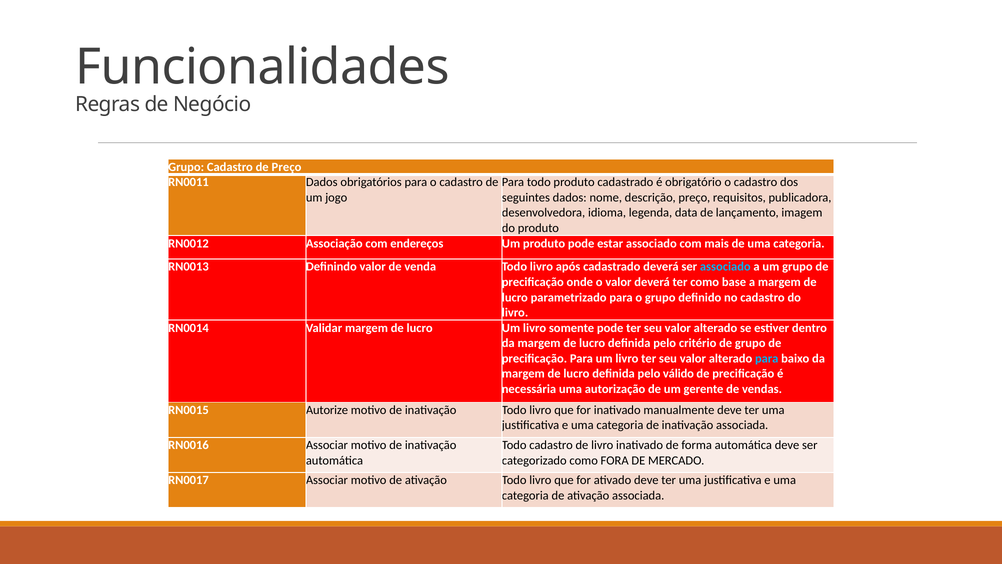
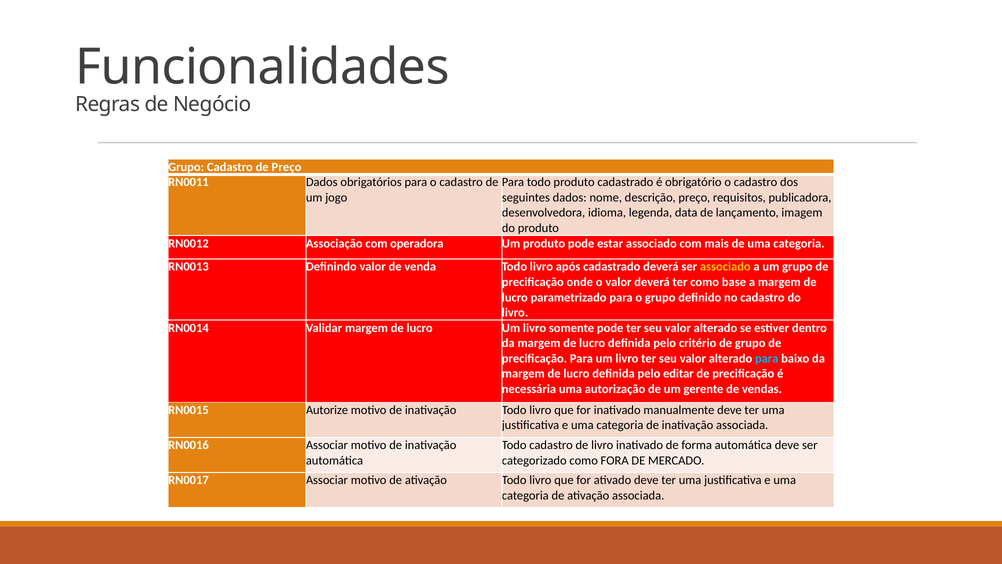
endereços: endereços -> operadora
associado at (725, 267) colour: light blue -> yellow
válido: válido -> editar
